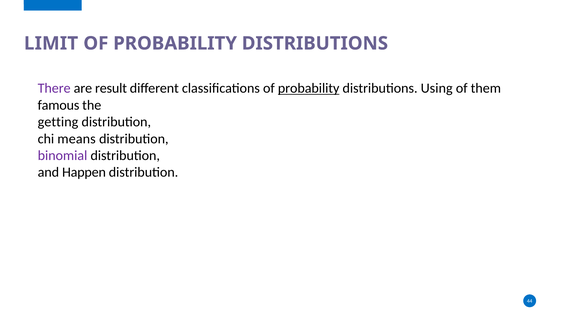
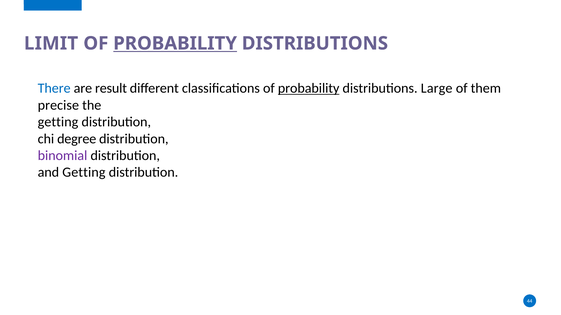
PROBABILITY at (175, 43) underline: none -> present
There colour: purple -> blue
Using: Using -> Large
famous: famous -> precise
means: means -> degree
and Happen: Happen -> Getting
